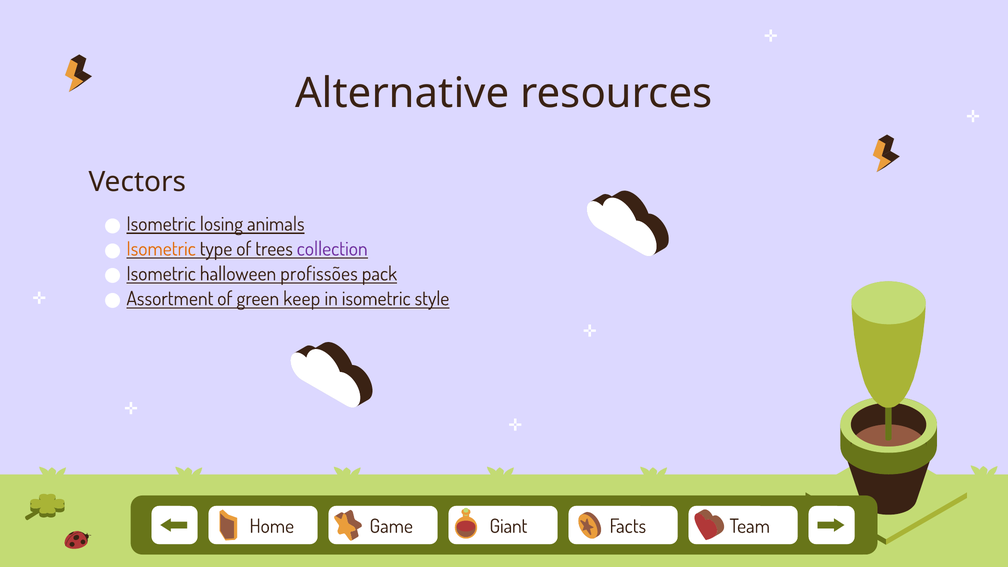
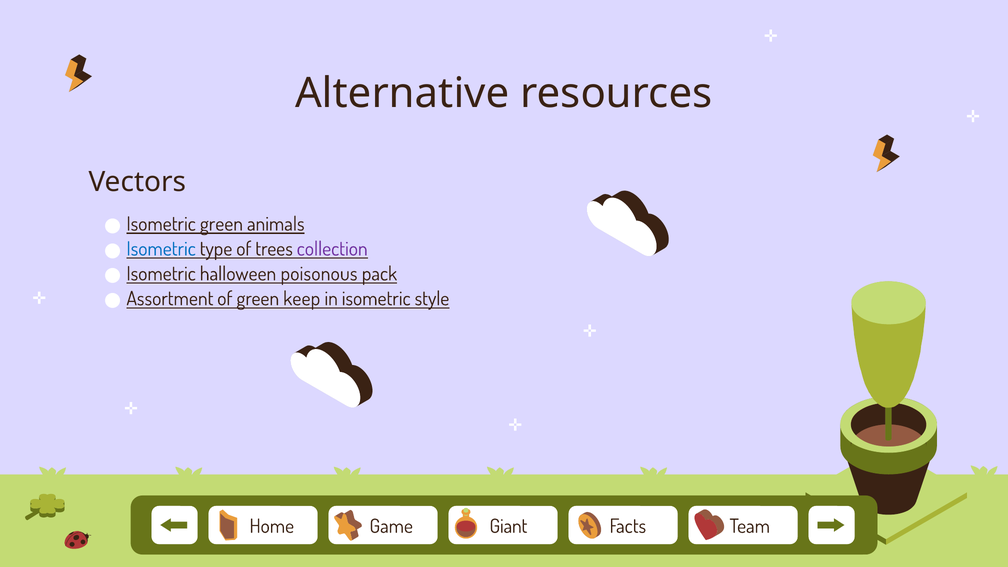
Isometric losing: losing -> green
Isometric at (161, 249) colour: orange -> blue
profissões: profissões -> poisonous
